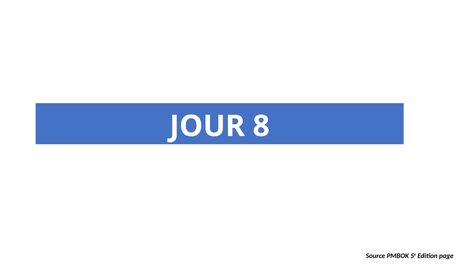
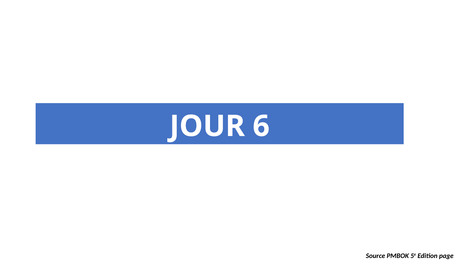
8: 8 -> 6
